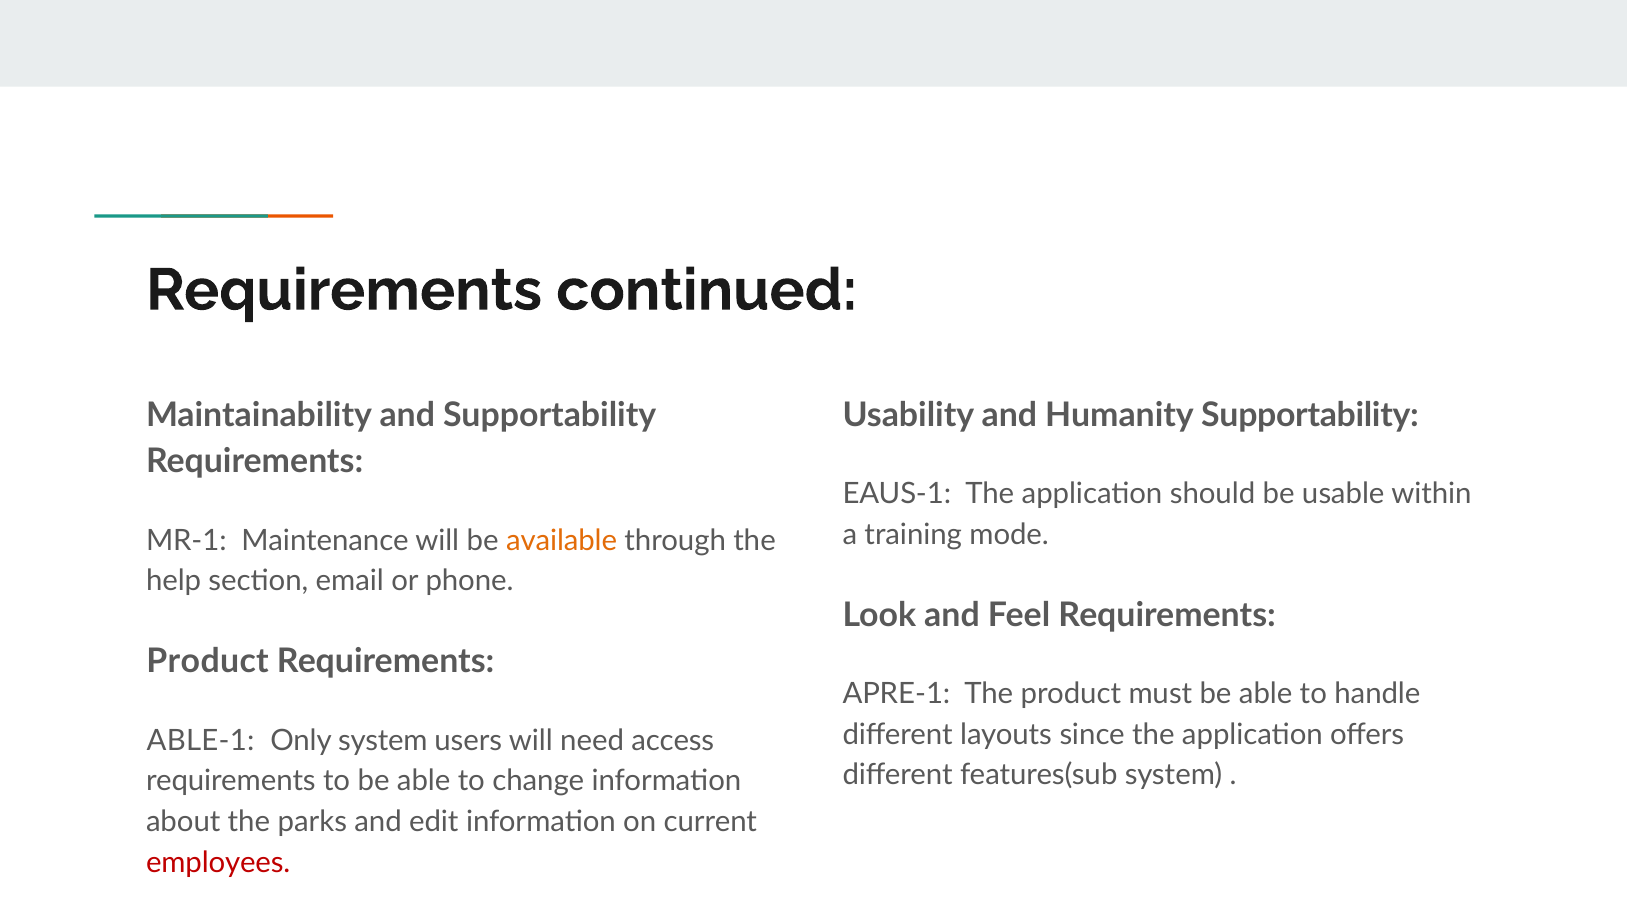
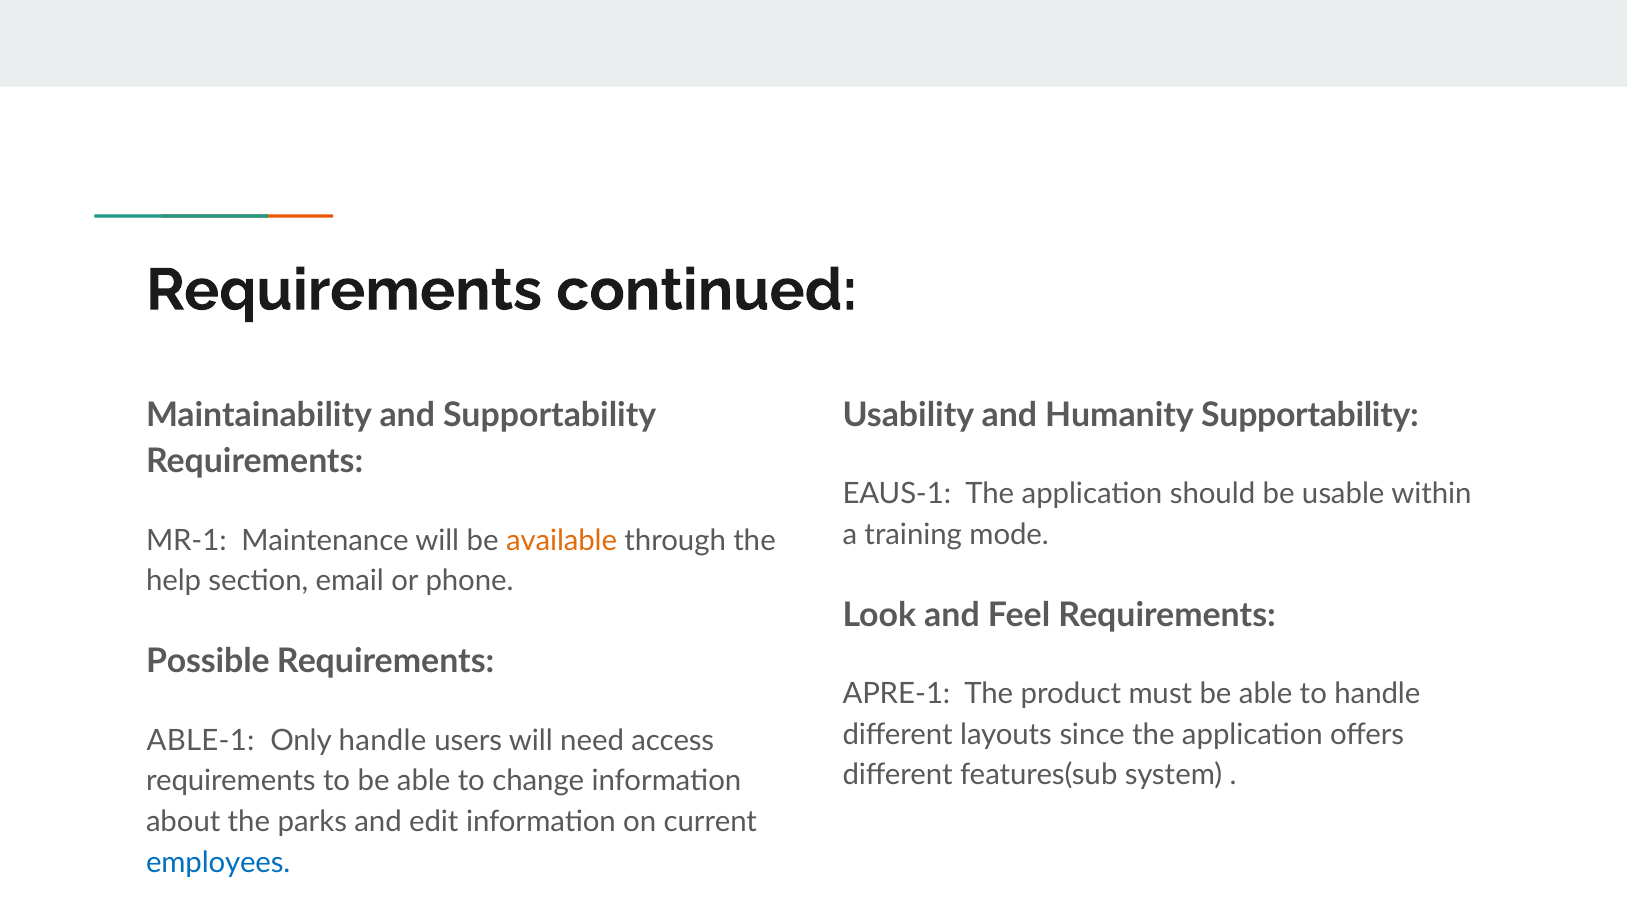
Product at (208, 662): Product -> Possible
Only system: system -> handle
employees colour: red -> blue
